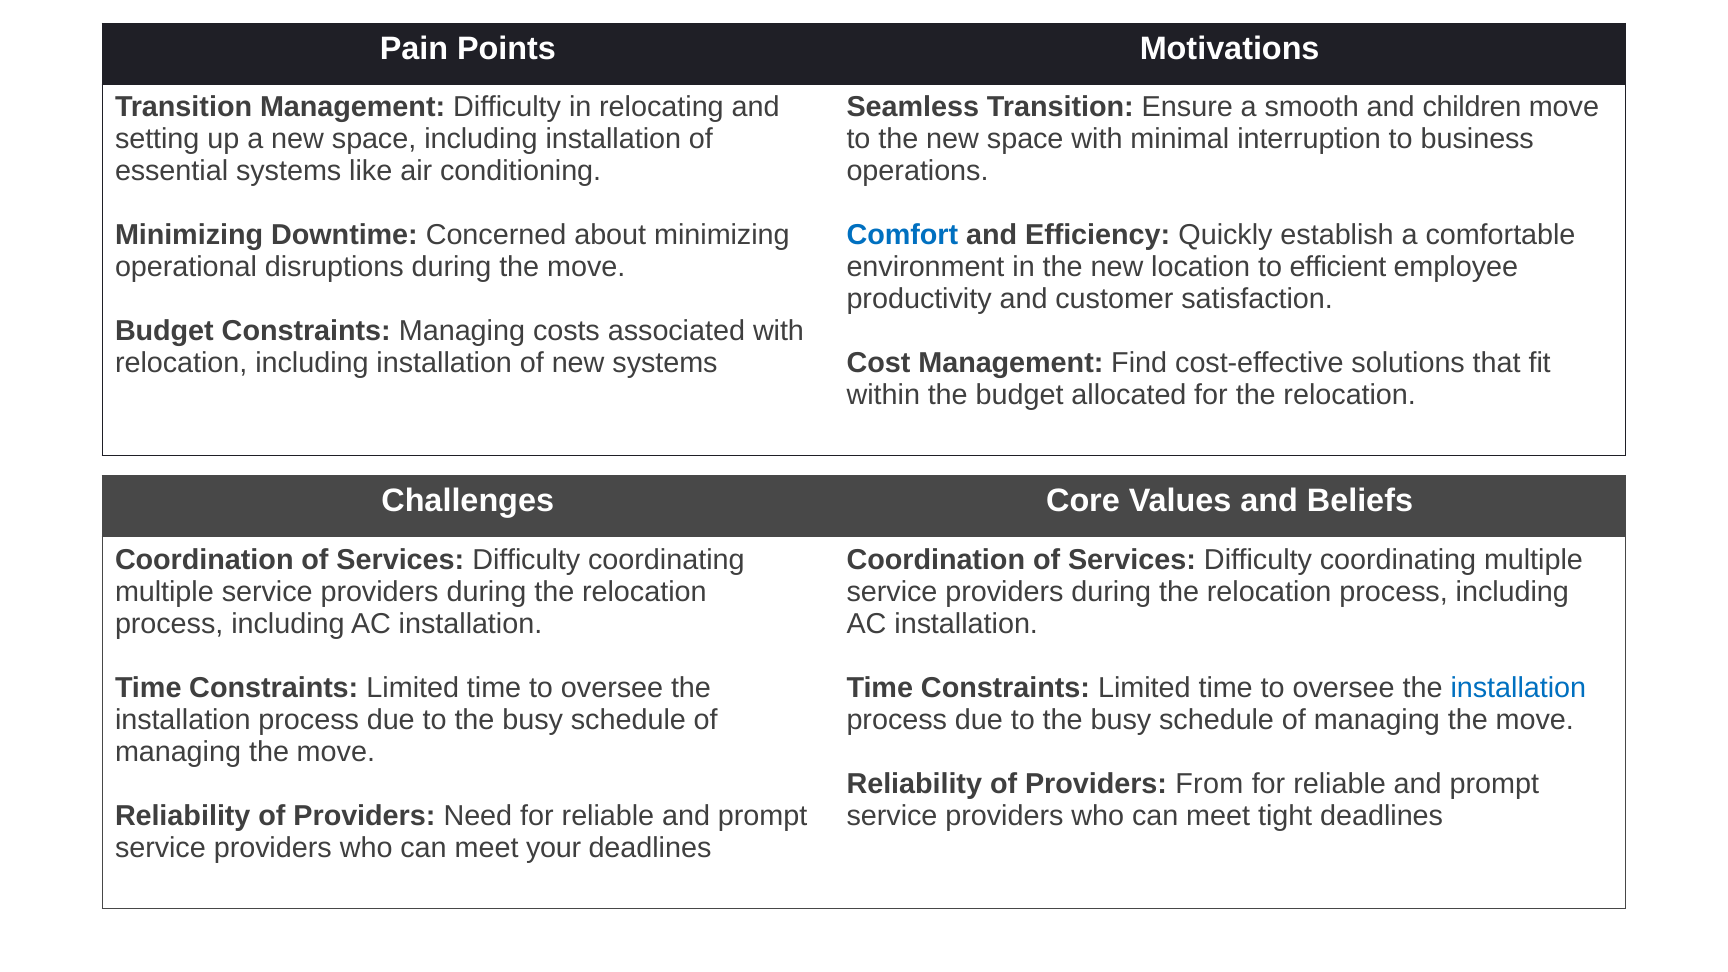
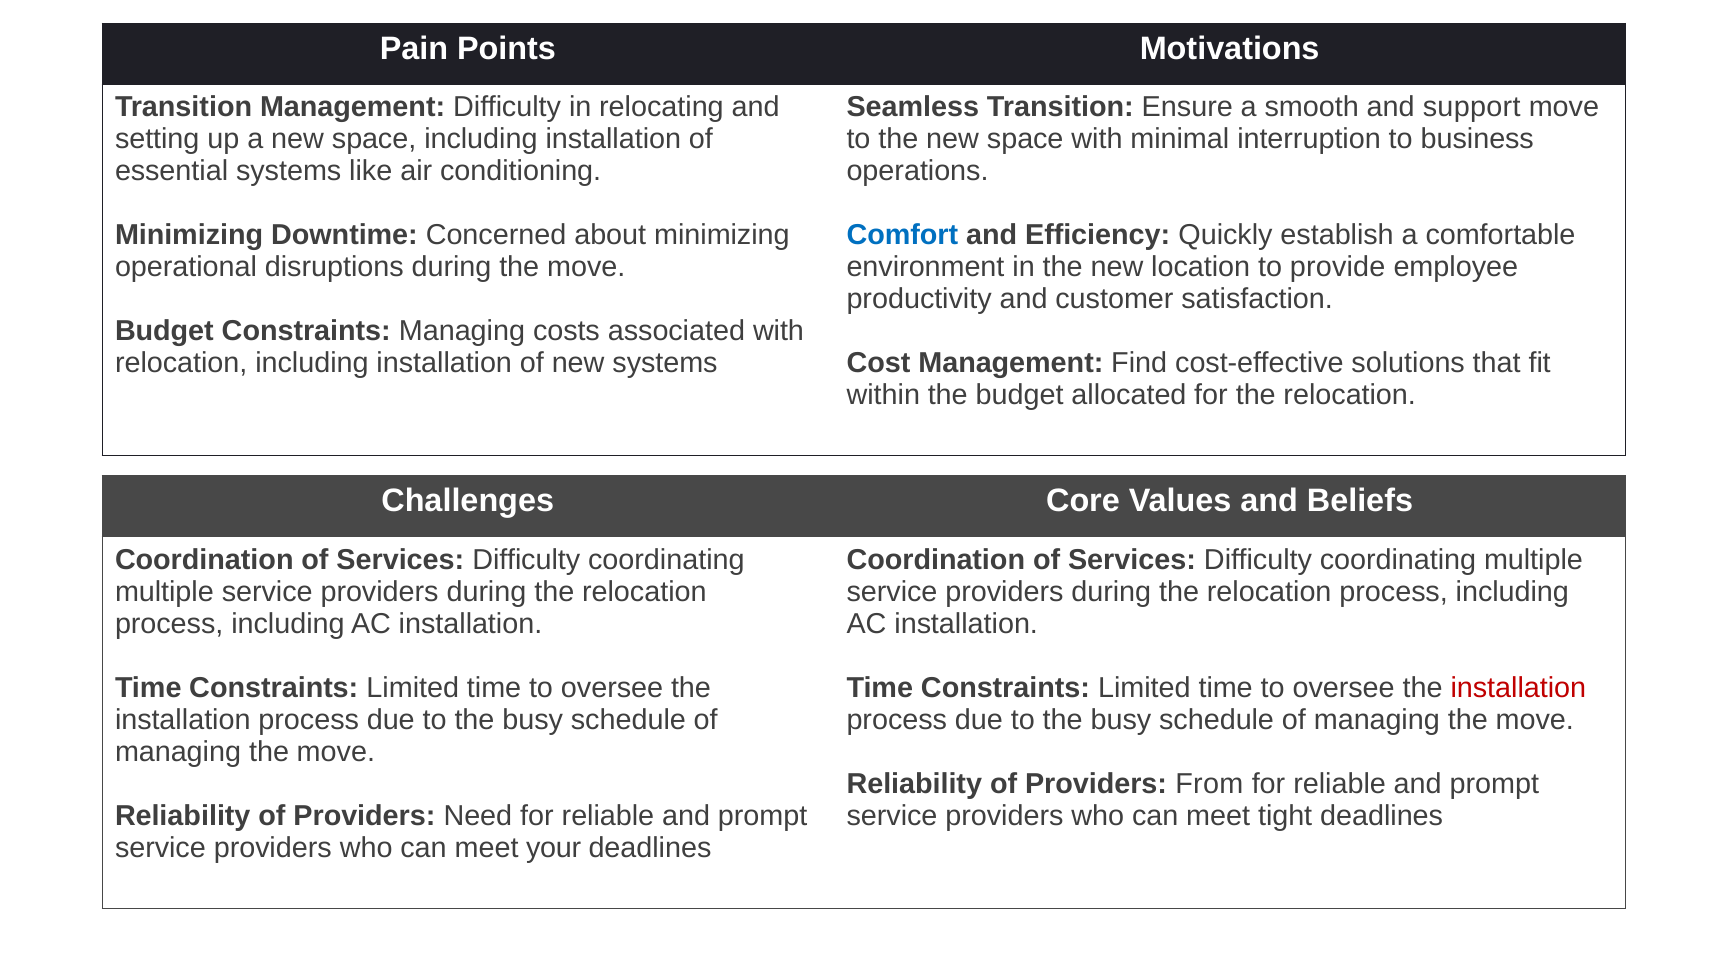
children: children -> support
efficient: efficient -> provide
installation at (1518, 688) colour: blue -> red
